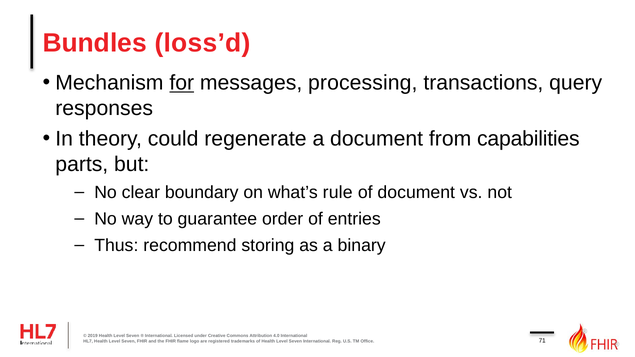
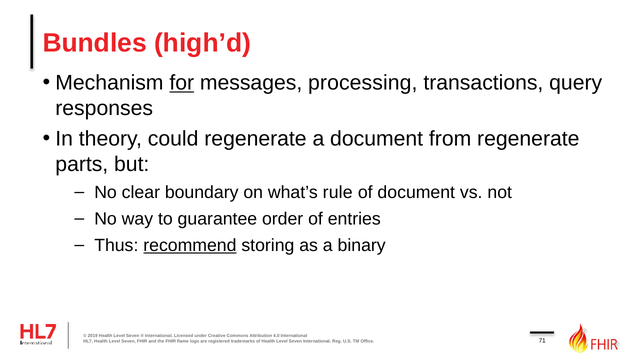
loss’d: loss’d -> high’d
from capabilities: capabilities -> regenerate
recommend underline: none -> present
